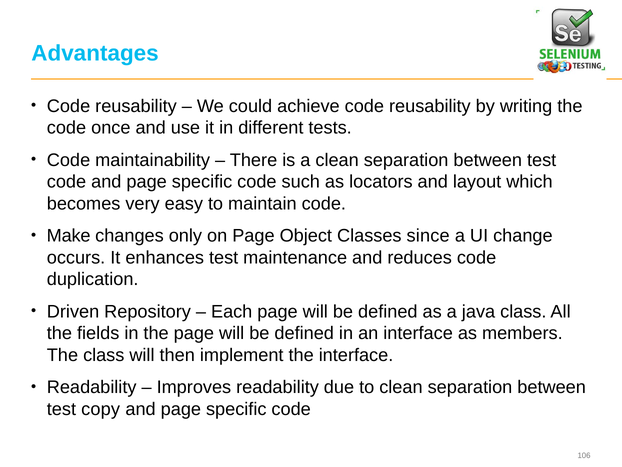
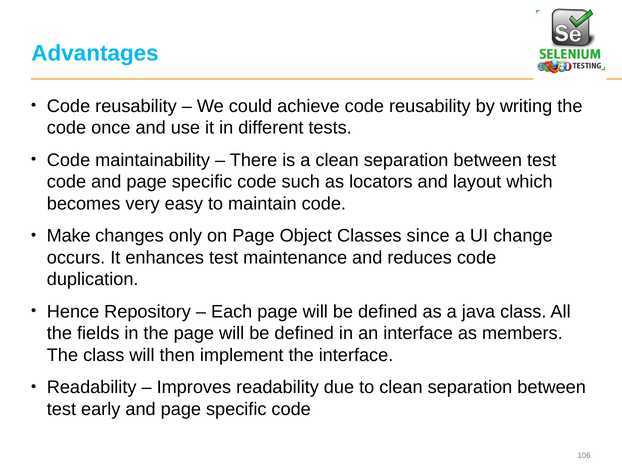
Driven: Driven -> Hence
copy: copy -> early
